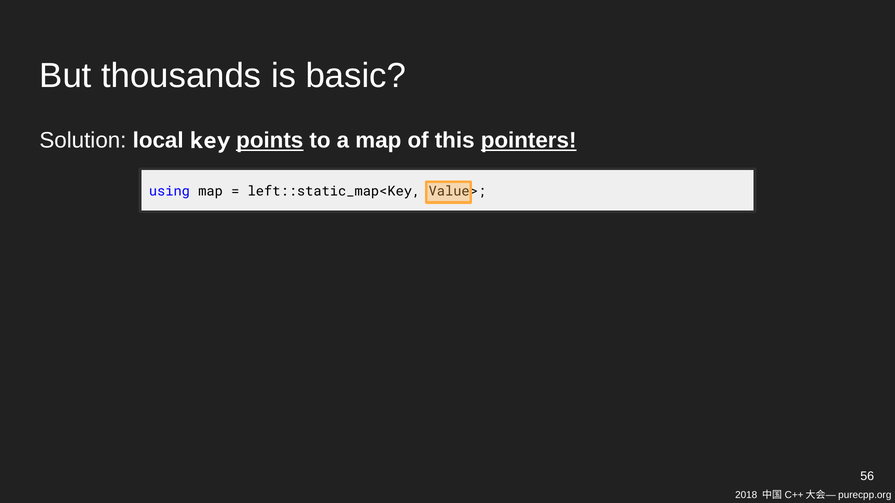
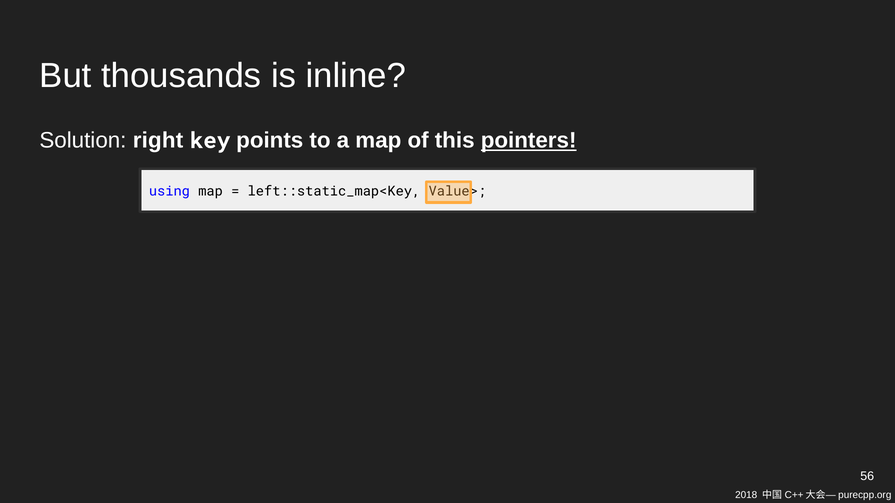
basic: basic -> inline
local: local -> right
points underline: present -> none
